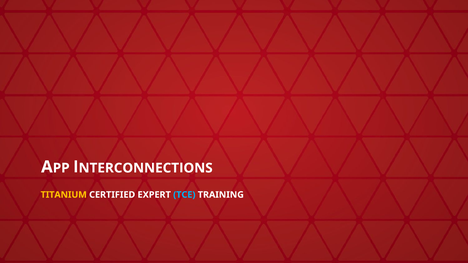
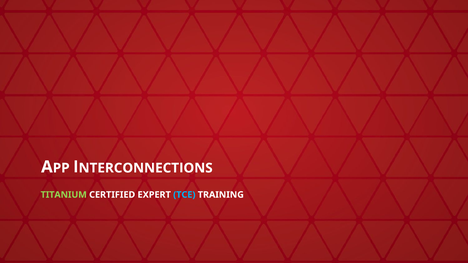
TITANIUM colour: yellow -> light green
